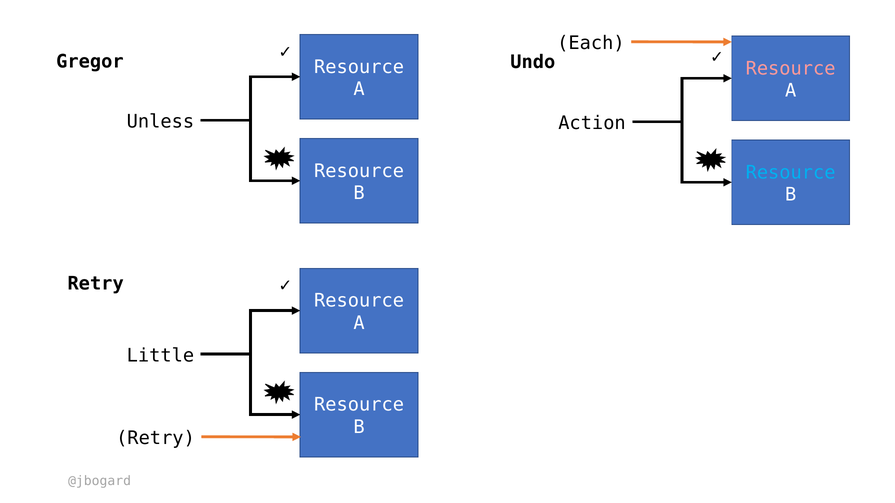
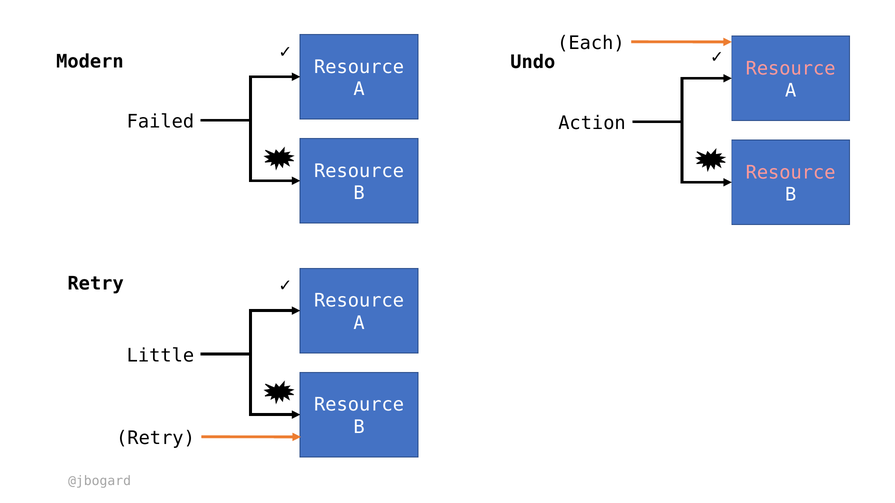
Gregor: Gregor -> Modern
Unless: Unless -> Failed
Resource at (791, 173) colour: light blue -> pink
